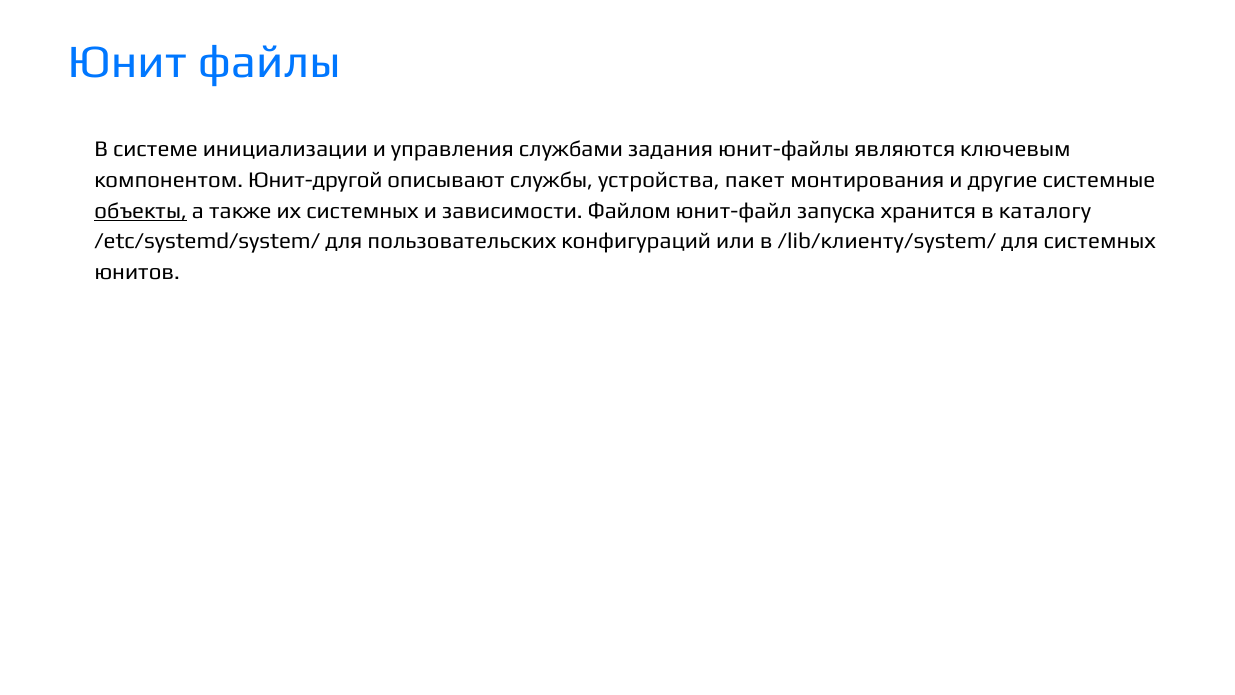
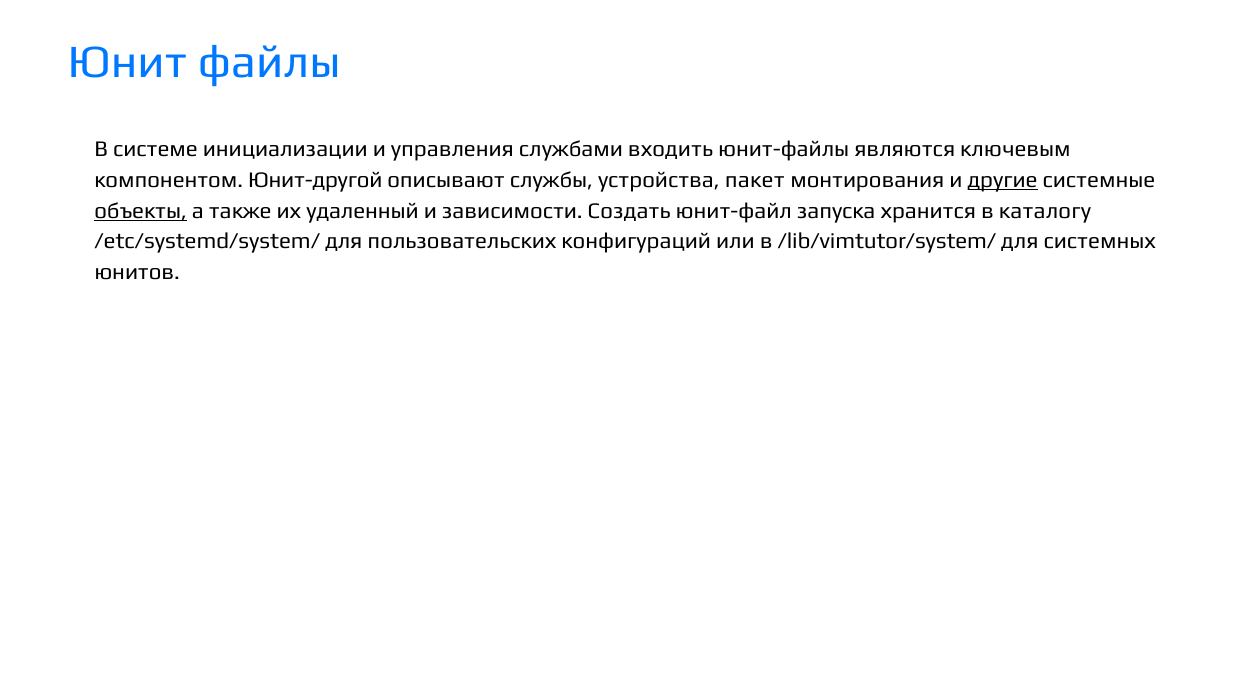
задания: задания -> входить
другие underline: none -> present
их системных: системных -> удаленный
Файлом: Файлом -> Создать
/lib/клиенту/system/: /lib/клиенту/system/ -> /lib/vimtutor/system/
